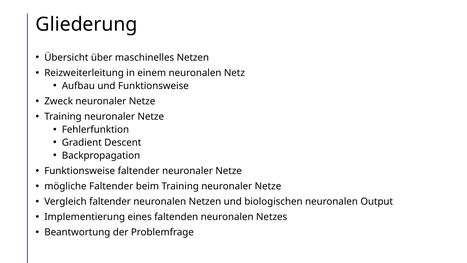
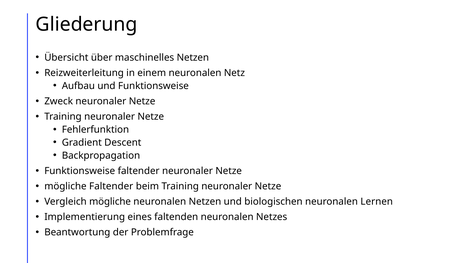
Vergleich faltender: faltender -> mögliche
Output: Output -> Lernen
